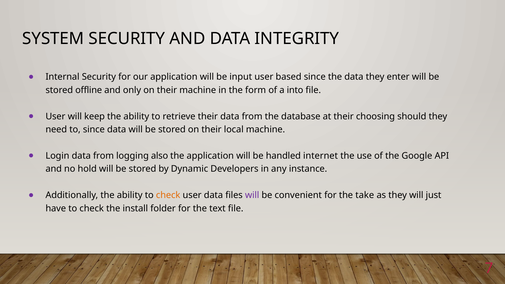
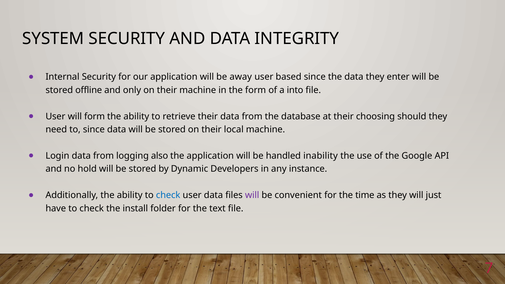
input: input -> away
will keep: keep -> form
internet: internet -> inability
check at (168, 195) colour: orange -> blue
take: take -> time
